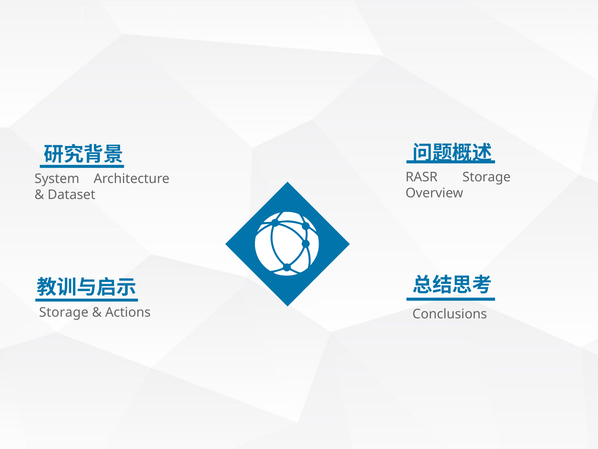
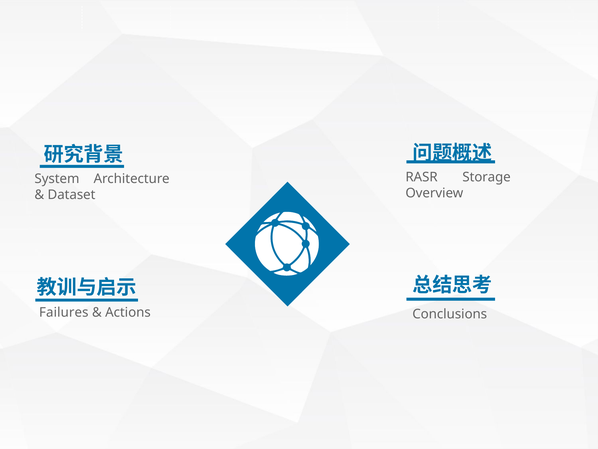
Storage at (64, 312): Storage -> Failures
